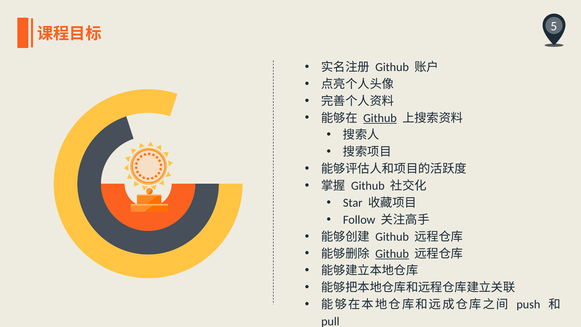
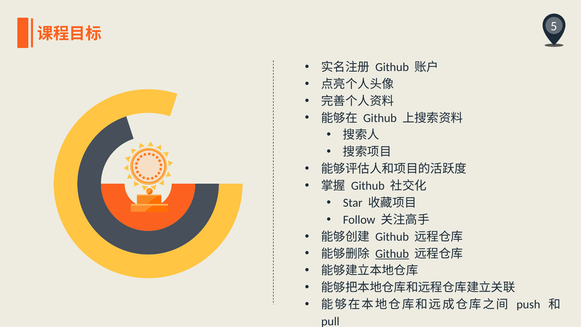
Github at (380, 118) underline: present -> none
